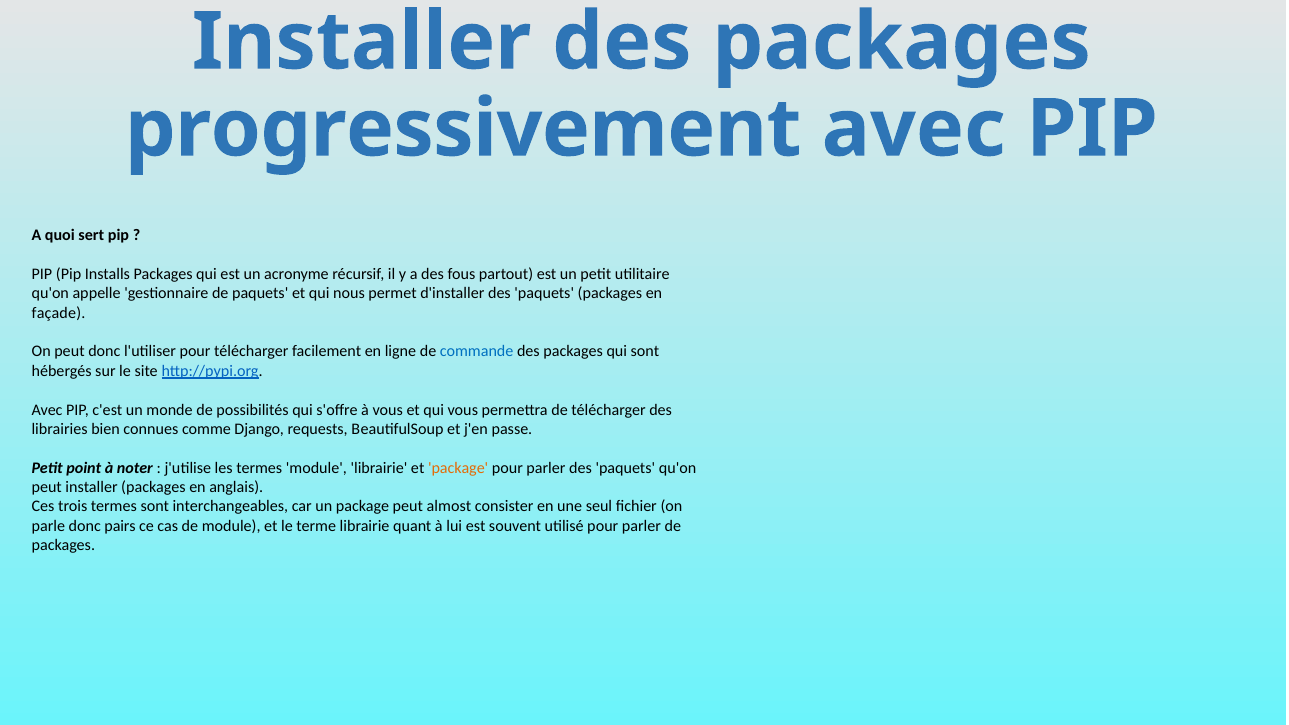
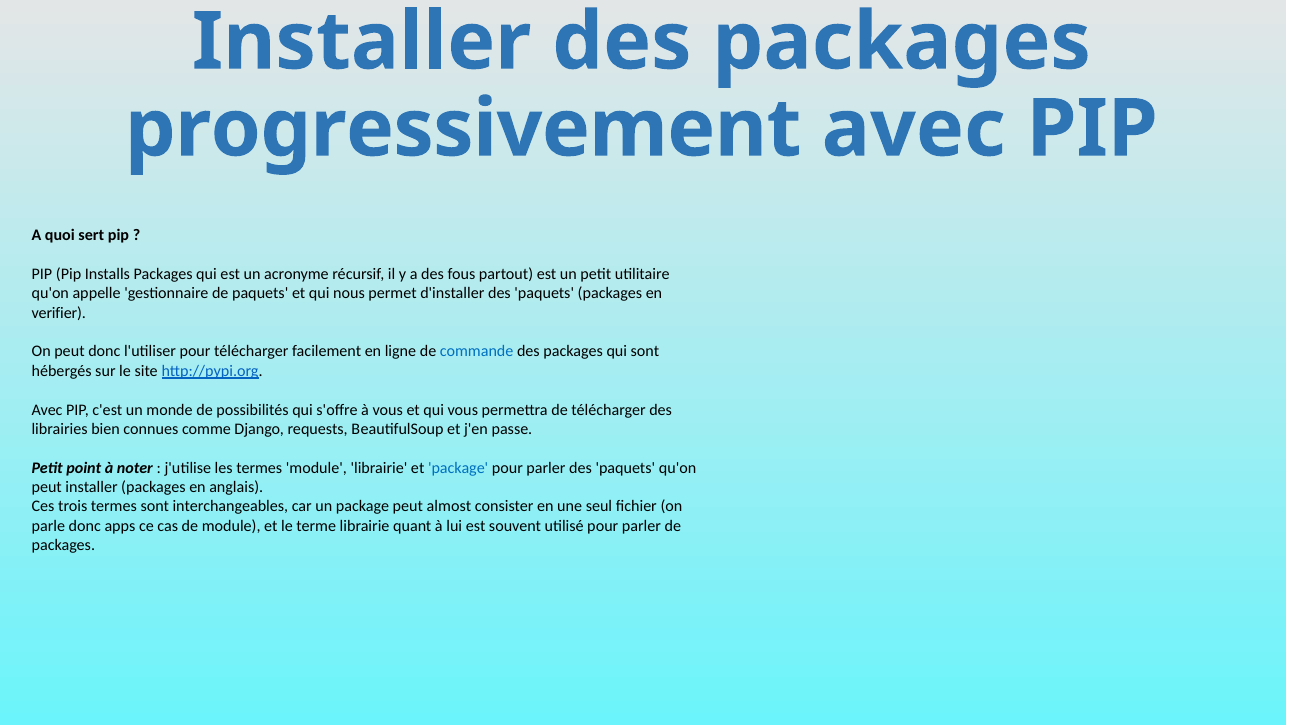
façade: façade -> verifier
package at (458, 468) colour: orange -> blue
pairs: pairs -> apps
